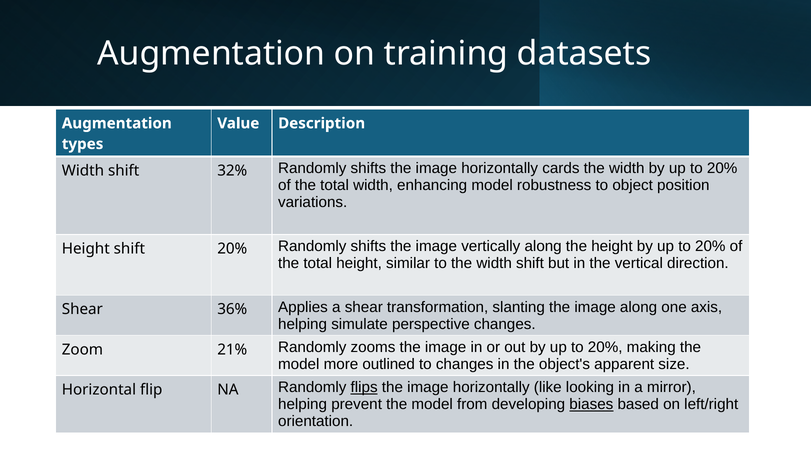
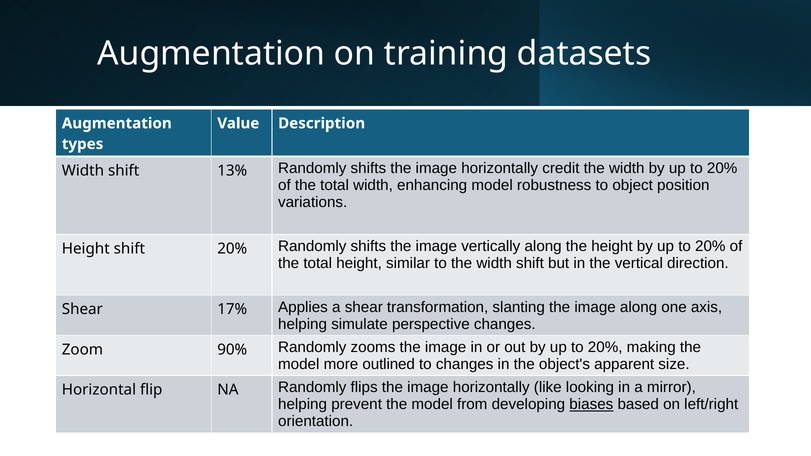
32%: 32% -> 13%
cards: cards -> credit
36%: 36% -> 17%
21%: 21% -> 90%
flips underline: present -> none
